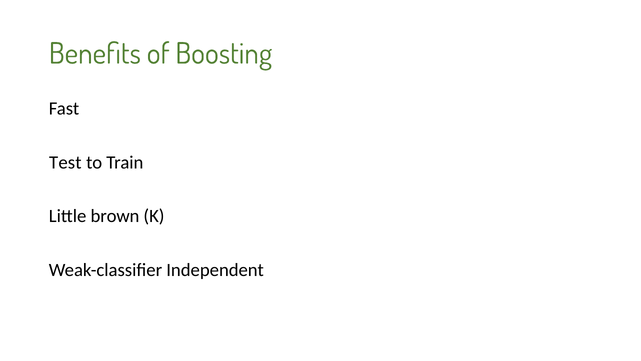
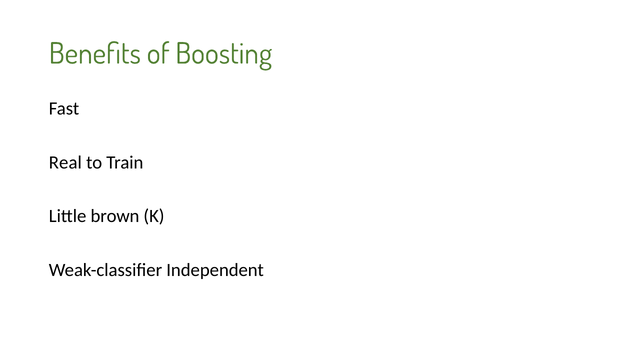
Test: Test -> Real
